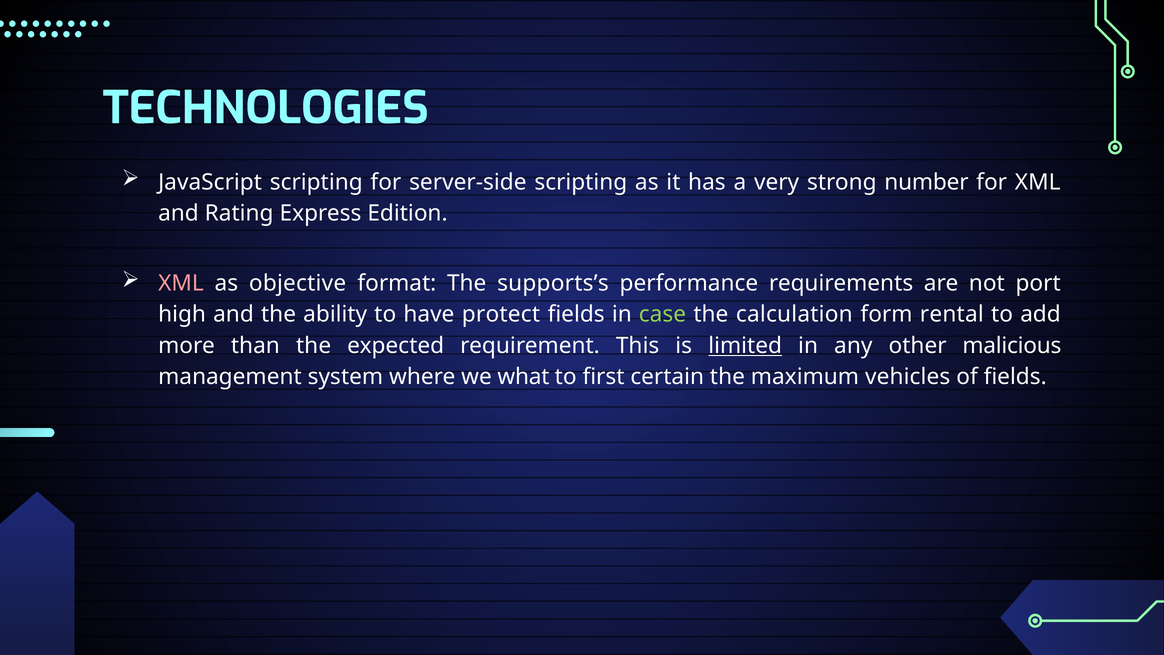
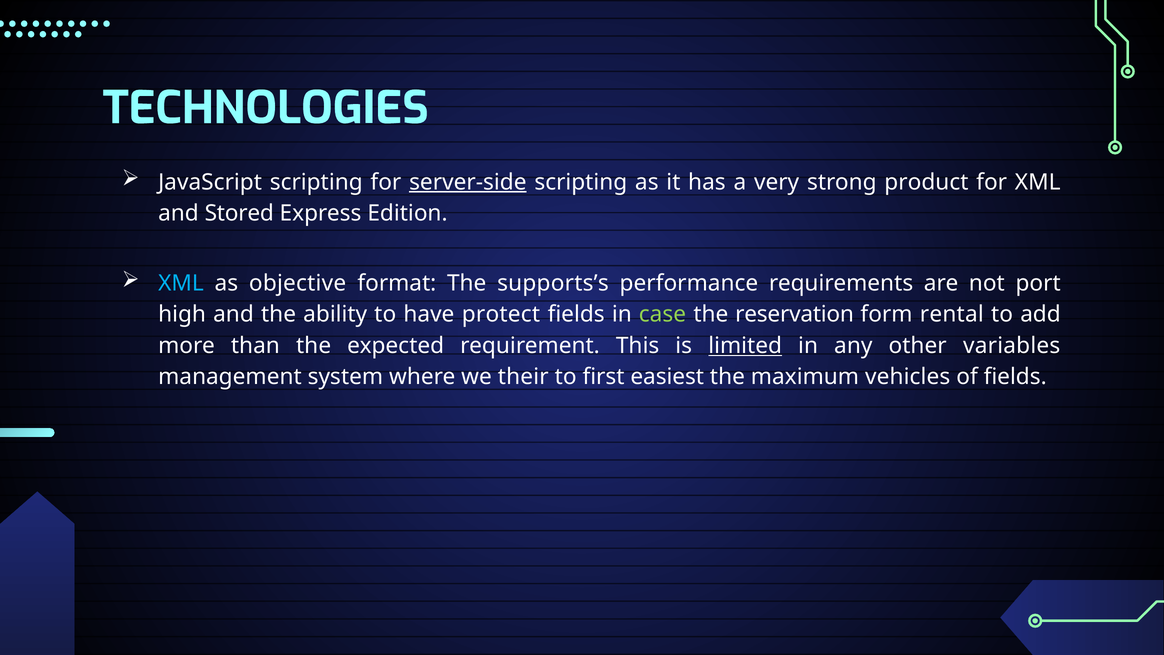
server-side underline: none -> present
number: number -> product
Rating: Rating -> Stored
XML at (181, 283) colour: pink -> light blue
calculation: calculation -> reservation
malicious: malicious -> variables
what: what -> their
certain: certain -> easiest
